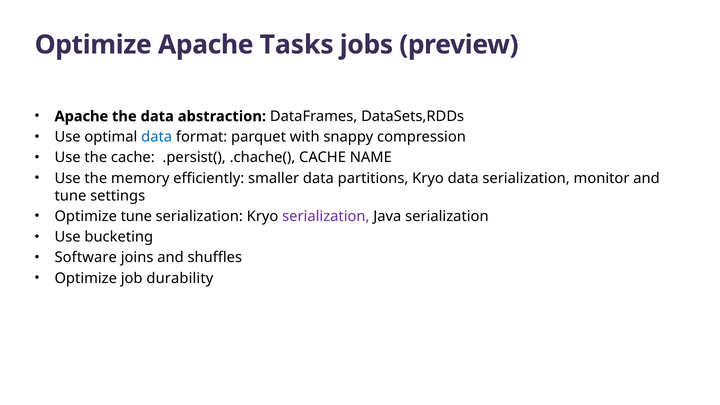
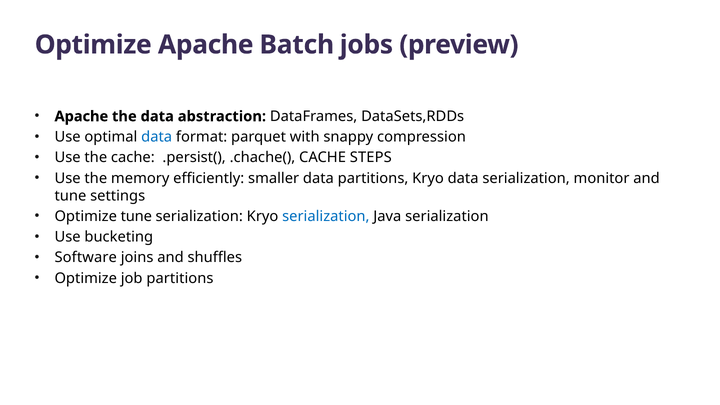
Tasks: Tasks -> Batch
NAME: NAME -> STEPS
serialization at (326, 216) colour: purple -> blue
job durability: durability -> partitions
